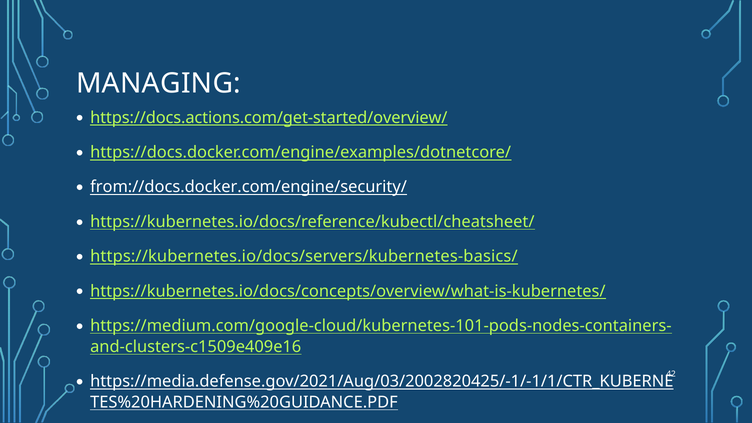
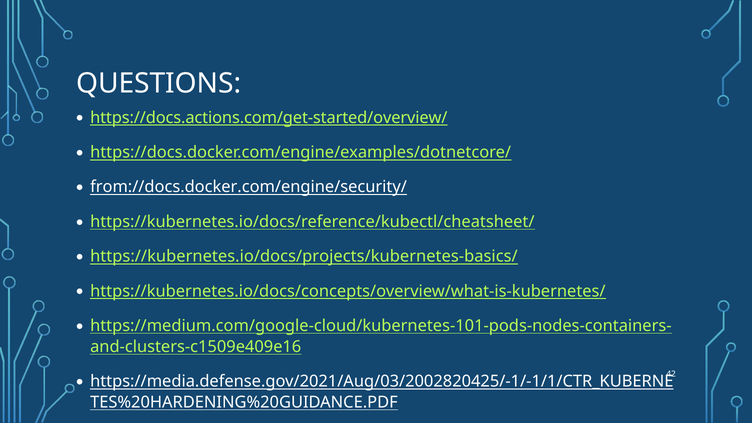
MANAGING: MANAGING -> QUESTIONS
https://kubernetes.io/docs/servers/kubernetes-basics/: https://kubernetes.io/docs/servers/kubernetes-basics/ -> https://kubernetes.io/docs/projects/kubernetes-basics/
